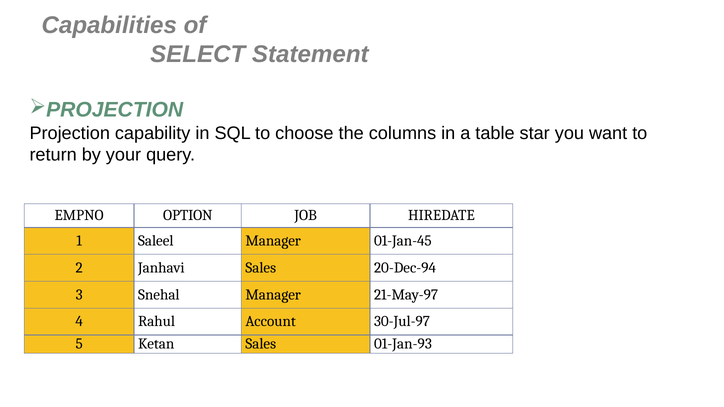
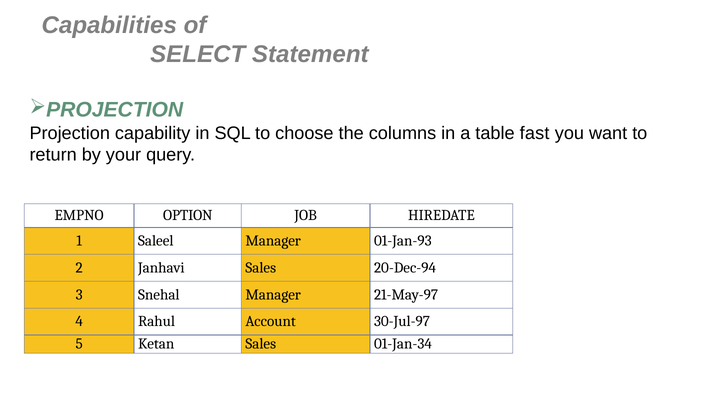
star: star -> fast
01-Jan-45: 01-Jan-45 -> 01-Jan-93
01-Jan-93: 01-Jan-93 -> 01-Jan-34
